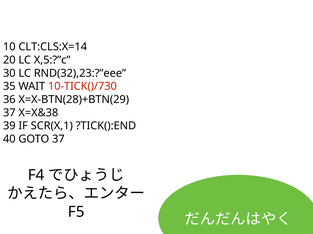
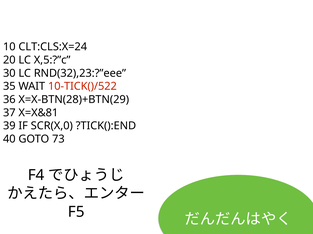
CLT:CLS:X=14: CLT:CLS:X=14 -> CLT:CLS:X=24
10-TICK()/730: 10-TICK()/730 -> 10-TICK()/522
X=X&38: X=X&38 -> X=X&81
SCR(X,1: SCR(X,1 -> SCR(X,0
GOTO 37: 37 -> 73
